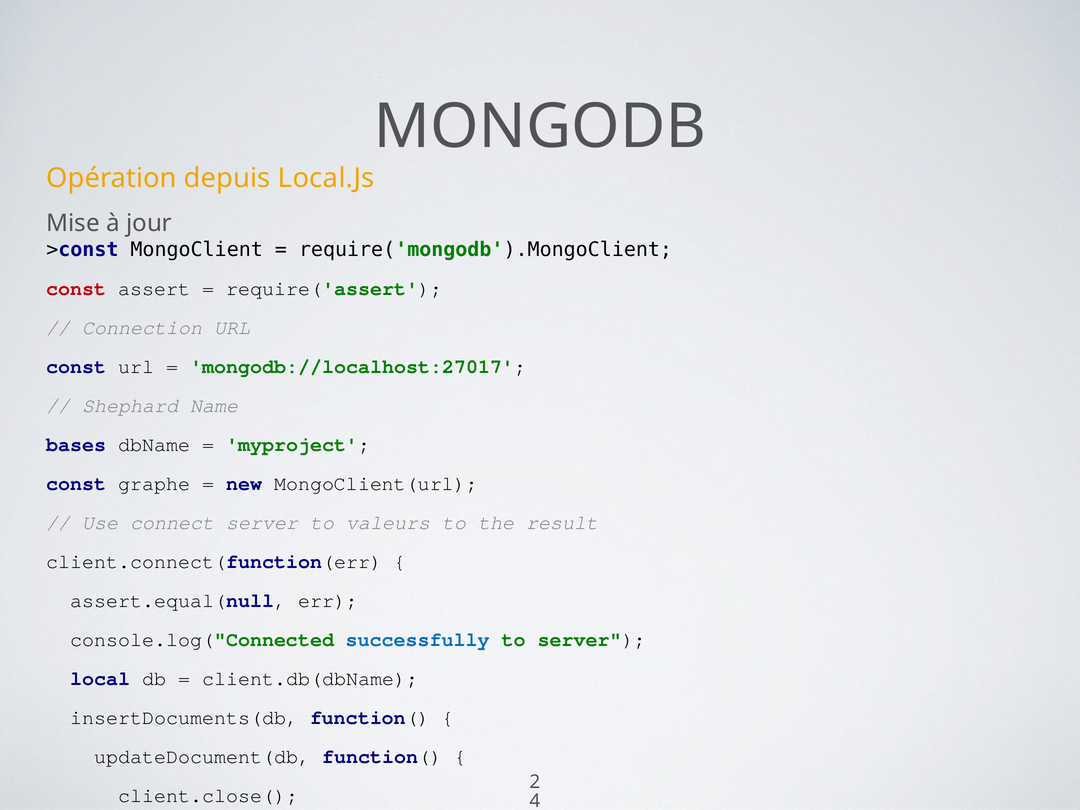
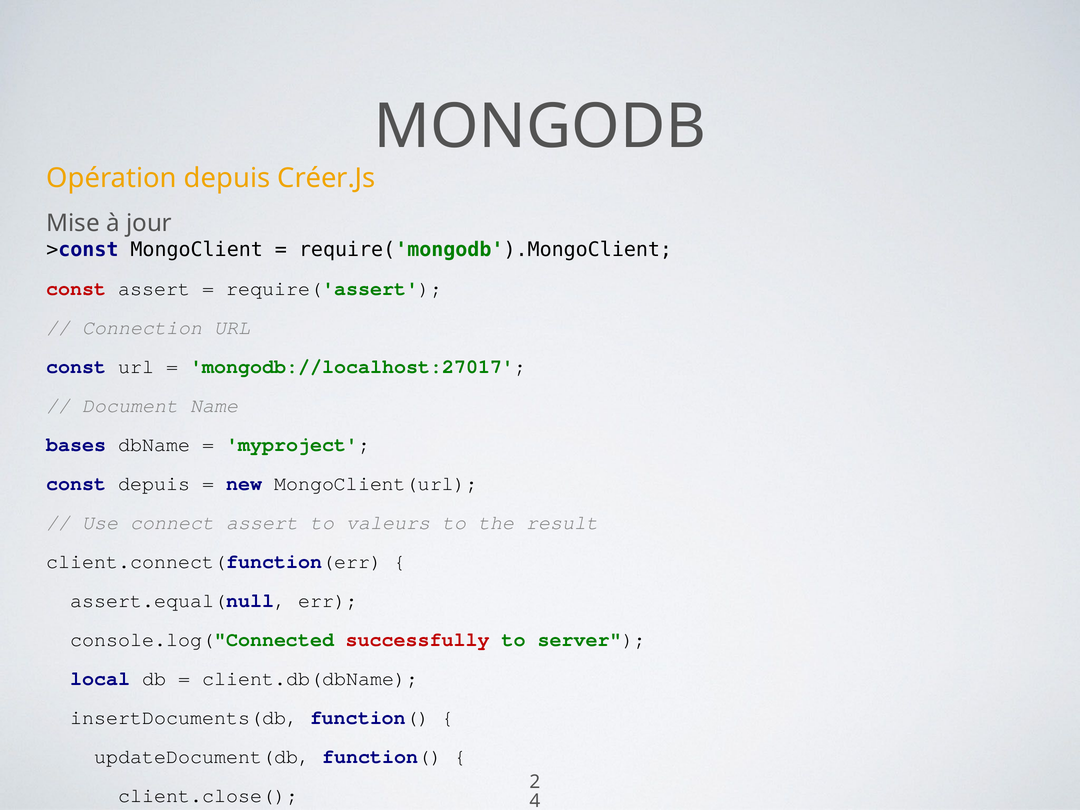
Local.Js: Local.Js -> Créer.Js
Shephard: Shephard -> Document
const graphe: graphe -> depuis
connect server: server -> assert
successfully colour: blue -> red
